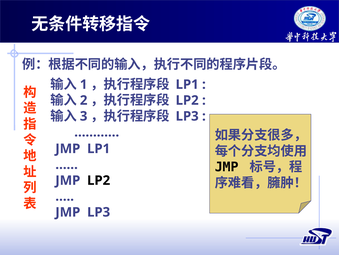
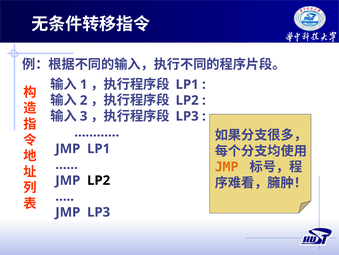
JMP at (227, 167) colour: black -> orange
